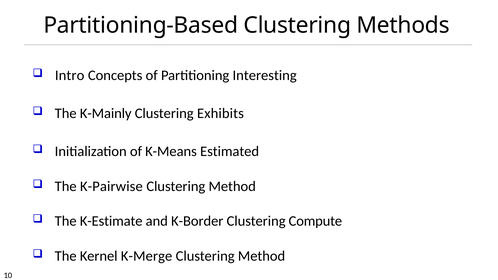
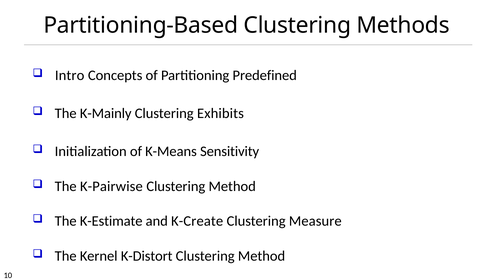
Interesting: Interesting -> Predefined
Estimated: Estimated -> Sensitivity
K-Border: K-Border -> K-Create
Compute: Compute -> Measure
K-Merge: K-Merge -> K-Distort
